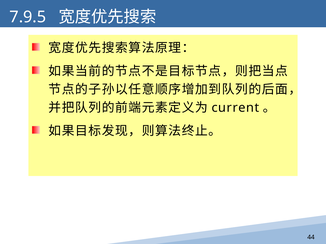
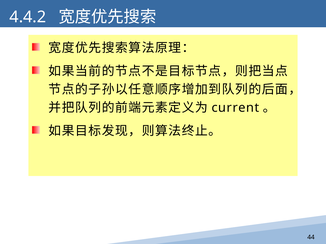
7.9.5: 7.9.5 -> 4.4.2
